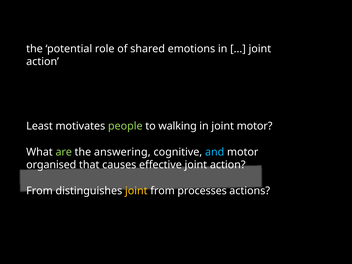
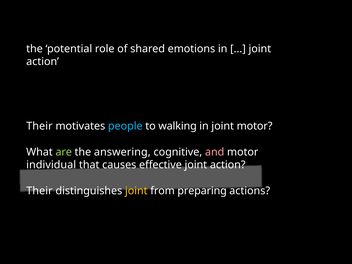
Least at (40, 126): Least -> Their
people colour: light green -> light blue
and colour: light blue -> pink
organised: organised -> individual
From at (39, 191): From -> Their
processes: processes -> preparing
